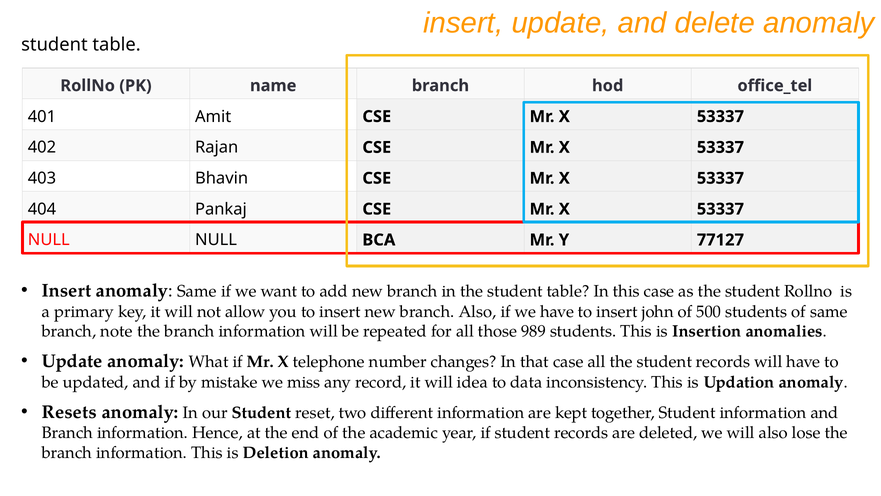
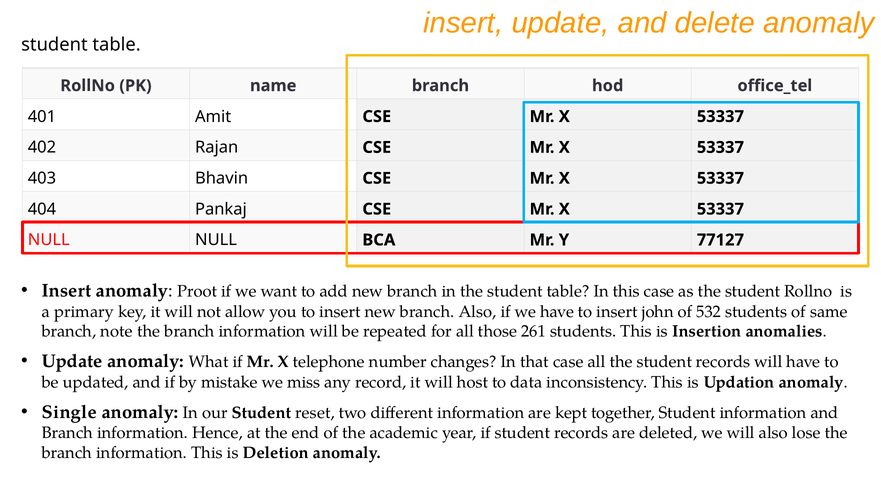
anomaly Same: Same -> Proot
500: 500 -> 532
989: 989 -> 261
idea: idea -> host
Resets: Resets -> Single
